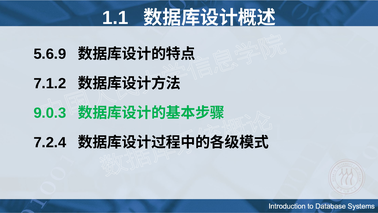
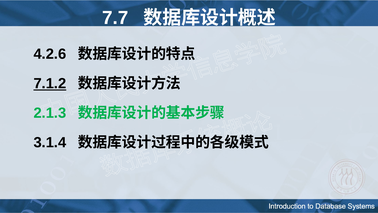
1.1: 1.1 -> 7.7
5.6.9: 5.6.9 -> 4.2.6
7.1.2 underline: none -> present
9.0.3: 9.0.3 -> 2.1.3
7.2.4: 7.2.4 -> 3.1.4
